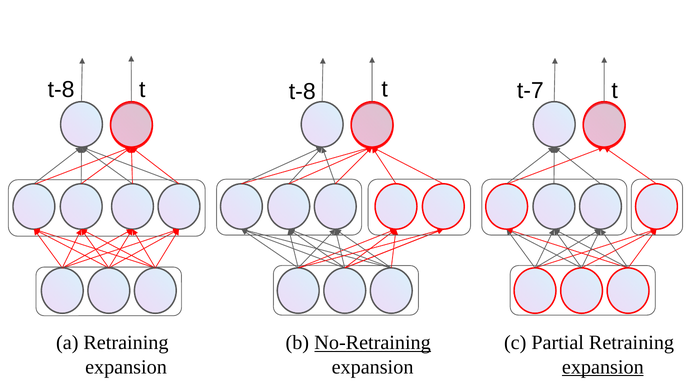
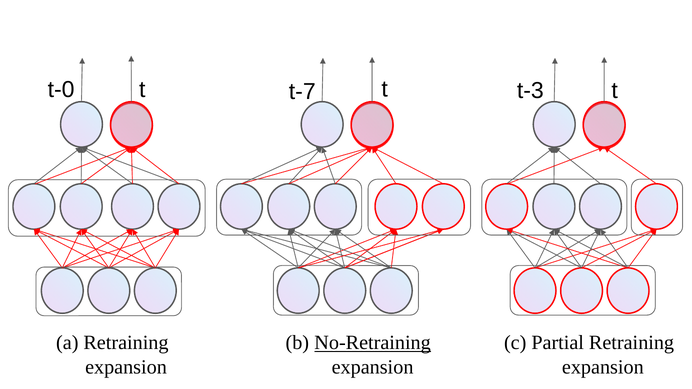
t-8 at (61, 90): t-8 -> t-0
t t-8: t-8 -> t-7
t-7: t-7 -> t-3
expansion at (603, 367) underline: present -> none
